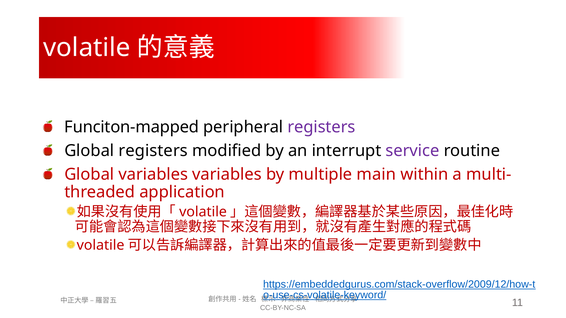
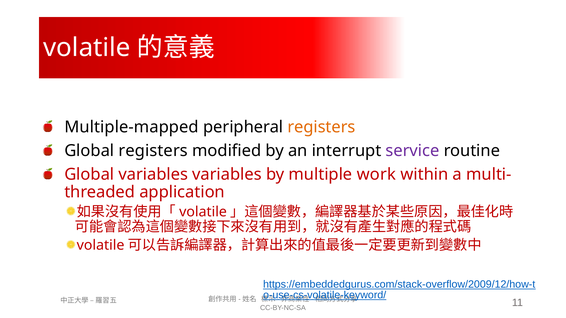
Funciton-mapped: Funciton-mapped -> Multiple-mapped
registers at (321, 127) colour: purple -> orange
main: main -> work
